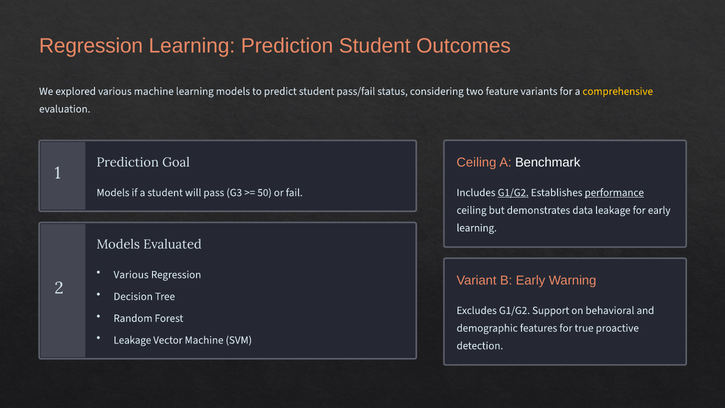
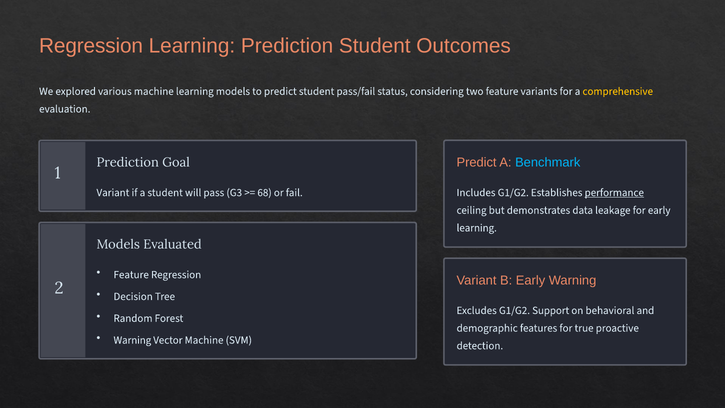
Ceiling at (476, 163): Ceiling -> Predict
Benchmark colour: white -> light blue
G1/G2 at (513, 192) underline: present -> none
Models at (113, 192): Models -> Variant
50: 50 -> 68
Various at (131, 274): Various -> Feature
Leakage at (132, 340): Leakage -> Warning
